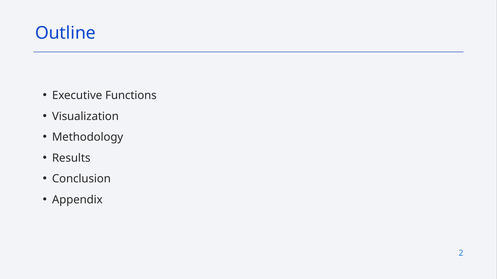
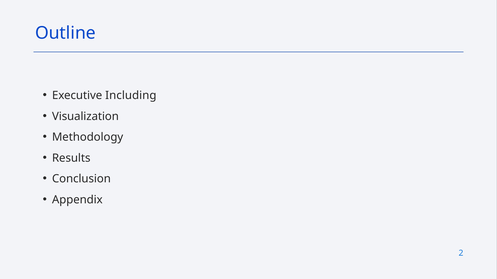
Functions: Functions -> Including
